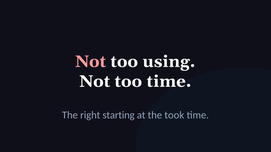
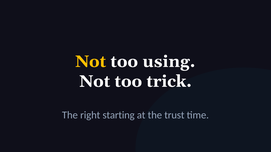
Not at (91, 62) colour: pink -> yellow
too time: time -> trick
took: took -> trust
